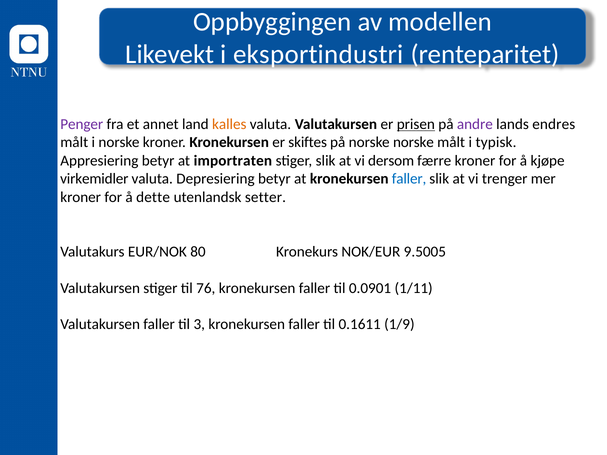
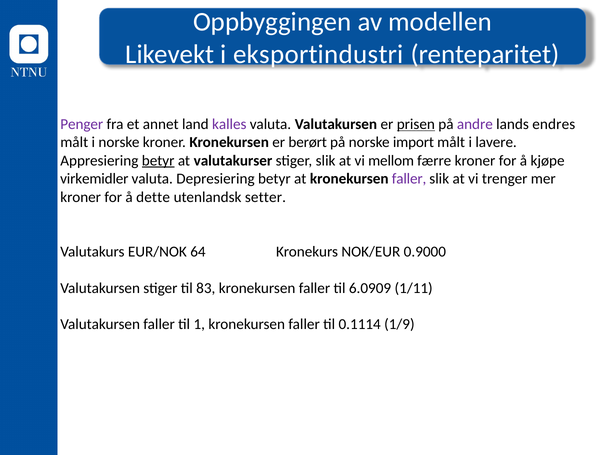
kalles colour: orange -> purple
skiftes: skiftes -> berørt
norske norske: norske -> import
typisk: typisk -> lavere
betyr at (158, 161) underline: none -> present
importraten: importraten -> valutakurser
dersom: dersom -> mellom
faller at (409, 179) colour: blue -> purple
80: 80 -> 64
9.5005: 9.5005 -> 0.9000
76: 76 -> 83
0.0901: 0.0901 -> 6.0909
3: 3 -> 1
0.1611: 0.1611 -> 0.1114
